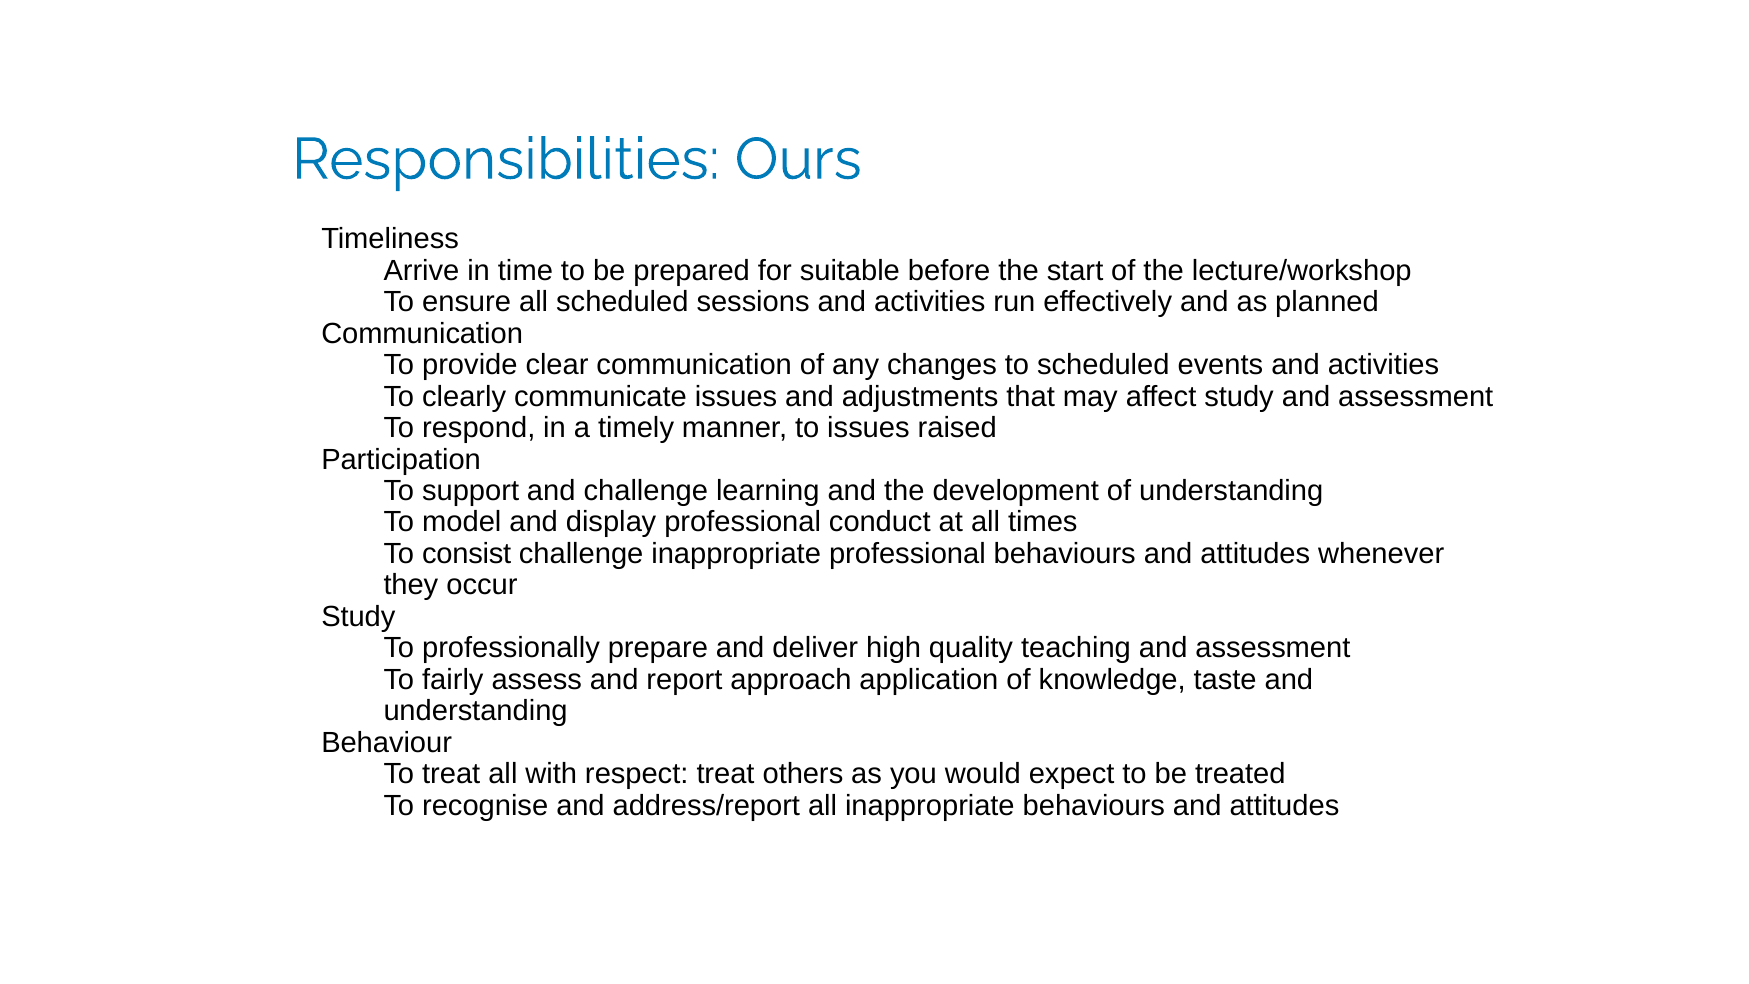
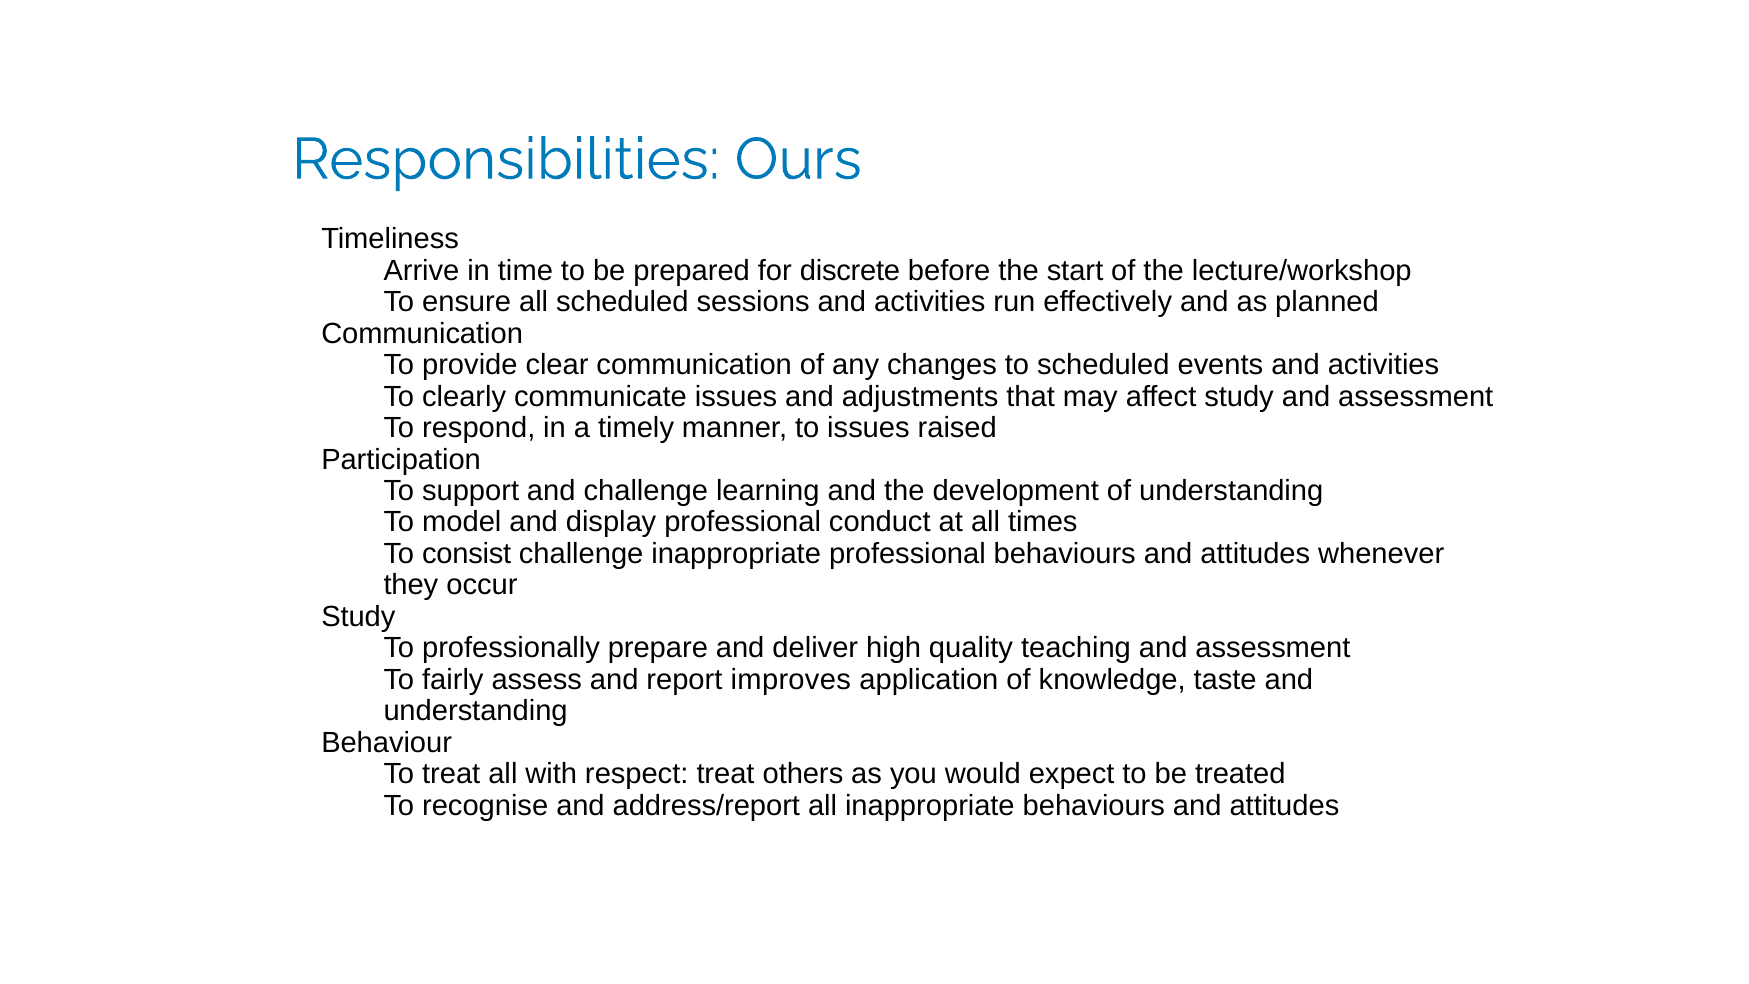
suitable: suitable -> discrete
approach: approach -> improves
